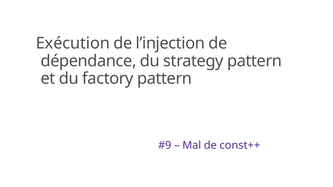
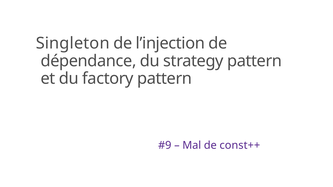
Exécution: Exécution -> Singleton
